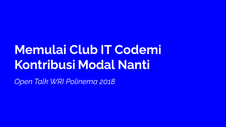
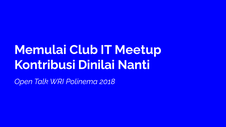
Codemi: Codemi -> Meetup
Modal: Modal -> Dinilai
